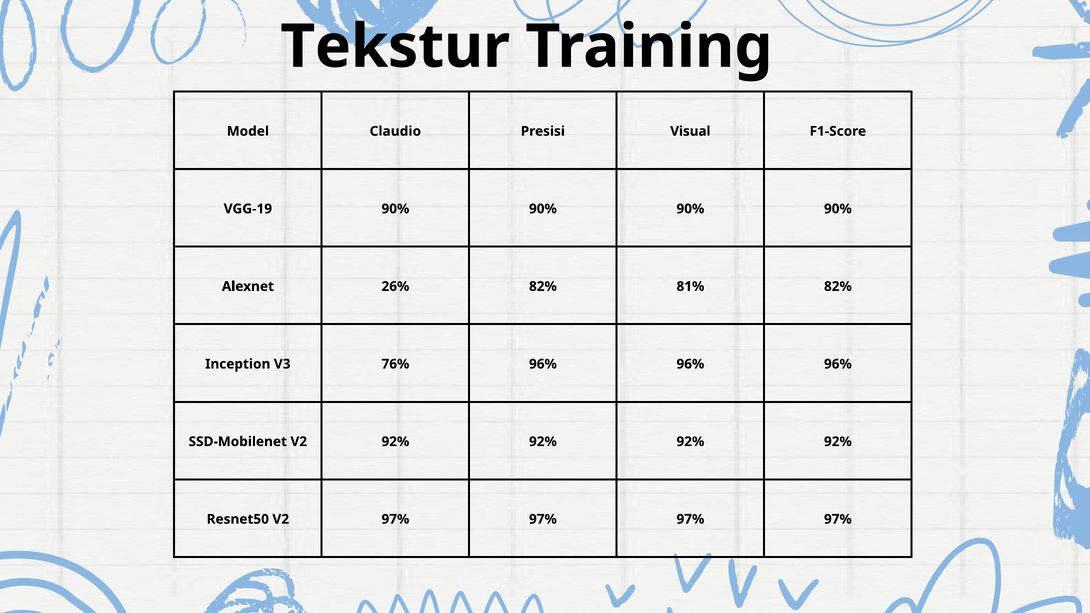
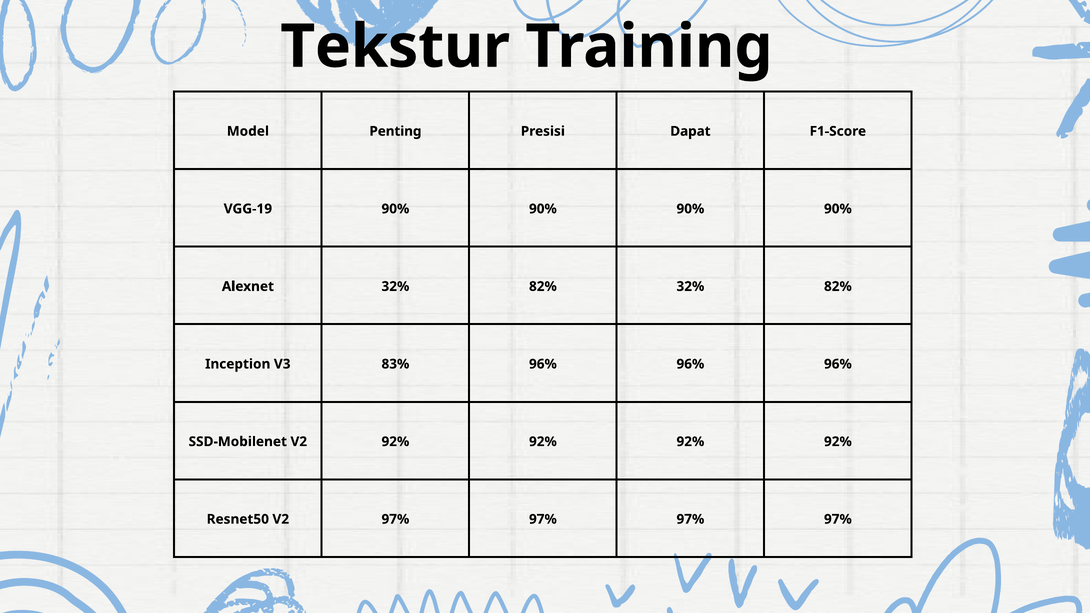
Claudio: Claudio -> Penting
Visual: Visual -> Dapat
Alexnet 26%: 26% -> 32%
82% 81%: 81% -> 32%
76%: 76% -> 83%
